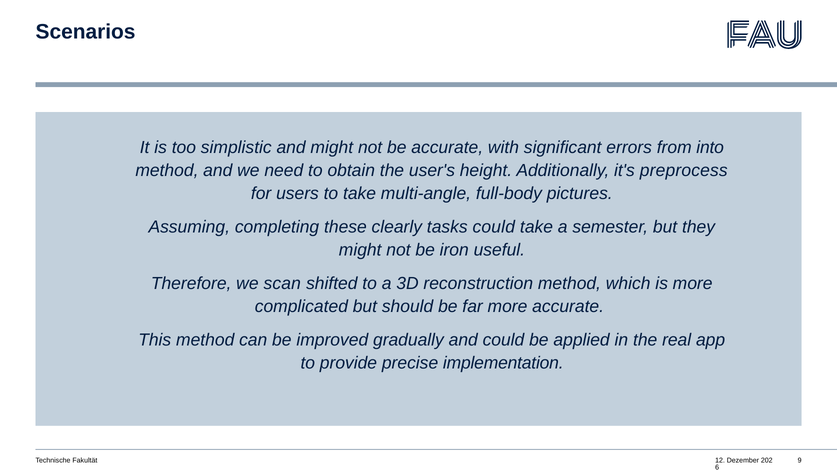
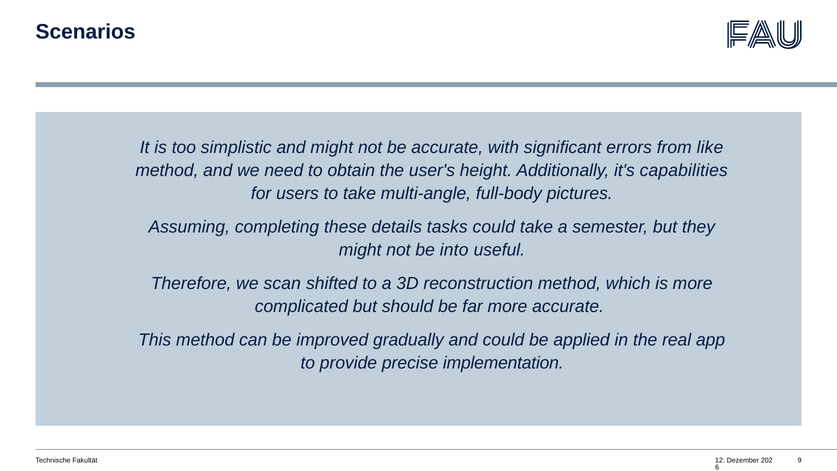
into: into -> like
preprocess: preprocess -> capabilities
clearly: clearly -> details
iron: iron -> into
